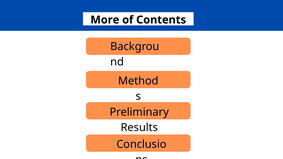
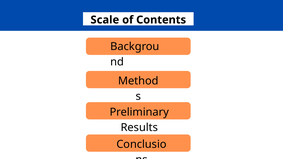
More: More -> Scale
